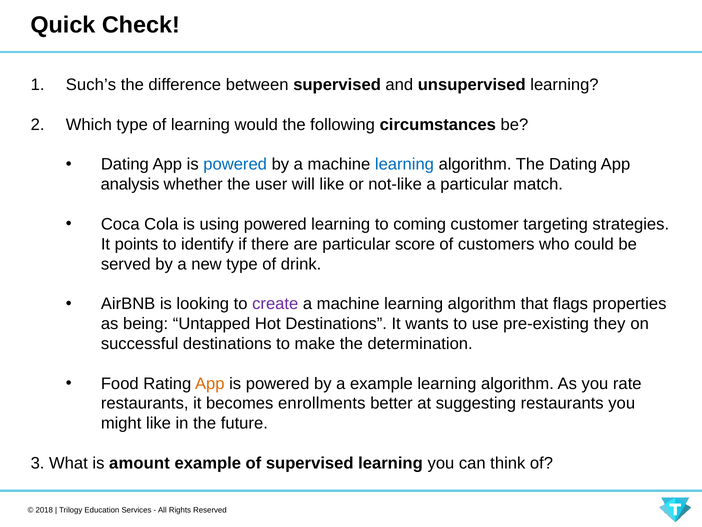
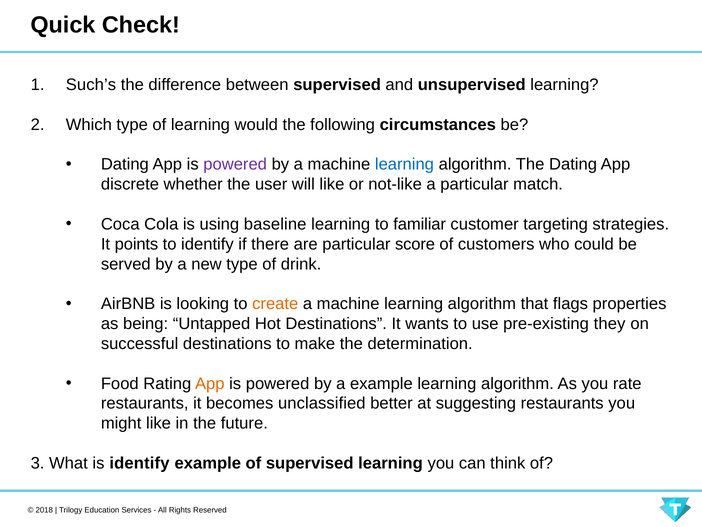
powered at (235, 164) colour: blue -> purple
analysis: analysis -> discrete
using powered: powered -> baseline
coming: coming -> familiar
create colour: purple -> orange
enrollments: enrollments -> unclassified
is amount: amount -> identify
